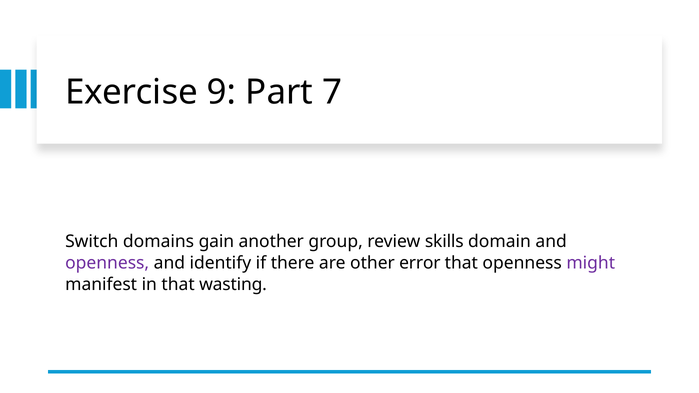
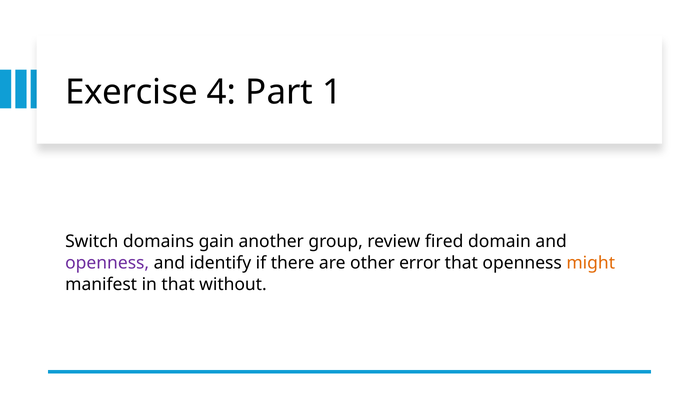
9: 9 -> 4
7: 7 -> 1
skills: skills -> fired
might colour: purple -> orange
wasting: wasting -> without
